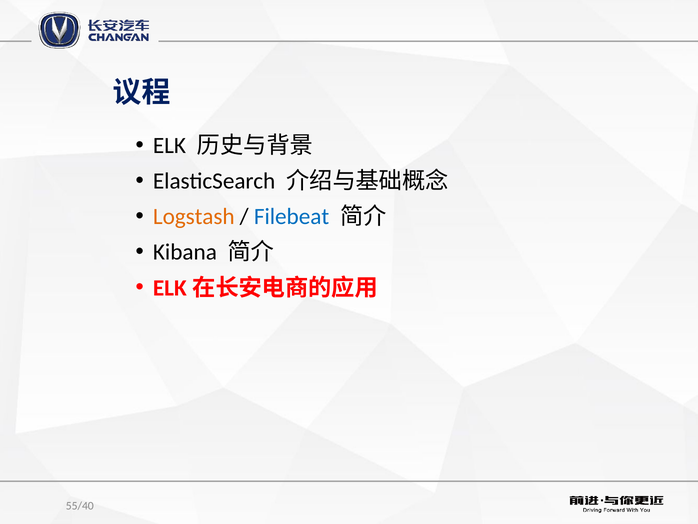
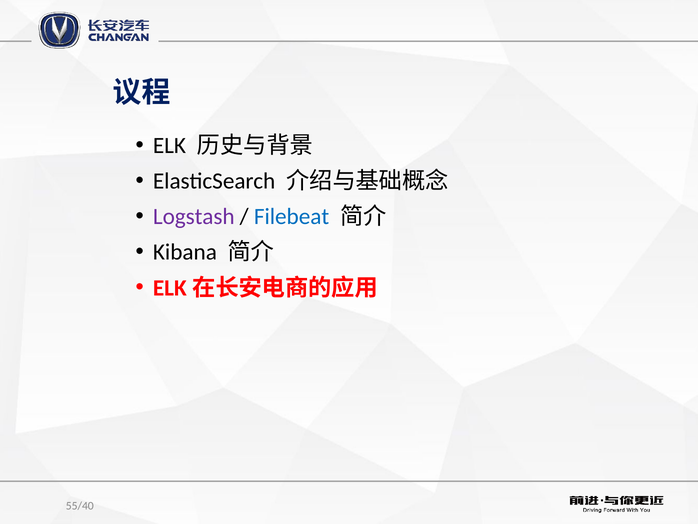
Logstash colour: orange -> purple
